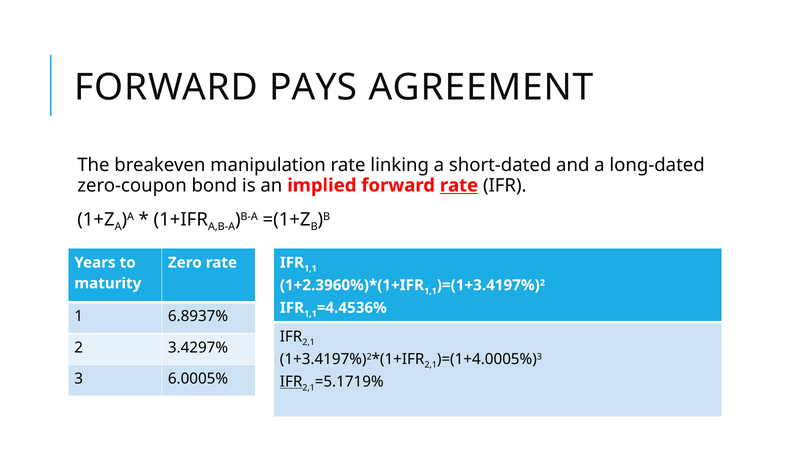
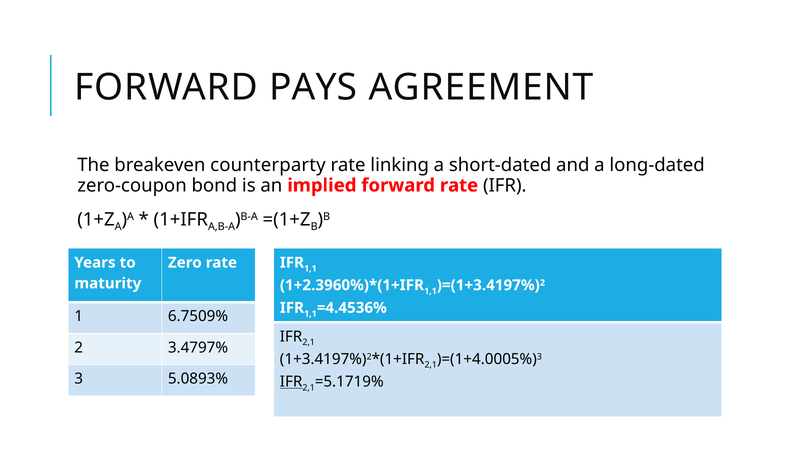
manipulation: manipulation -> counterparty
rate at (459, 185) underline: present -> none
6.8937%: 6.8937% -> 6.7509%
3.4297%: 3.4297% -> 3.4797%
6.0005%: 6.0005% -> 5.0893%
